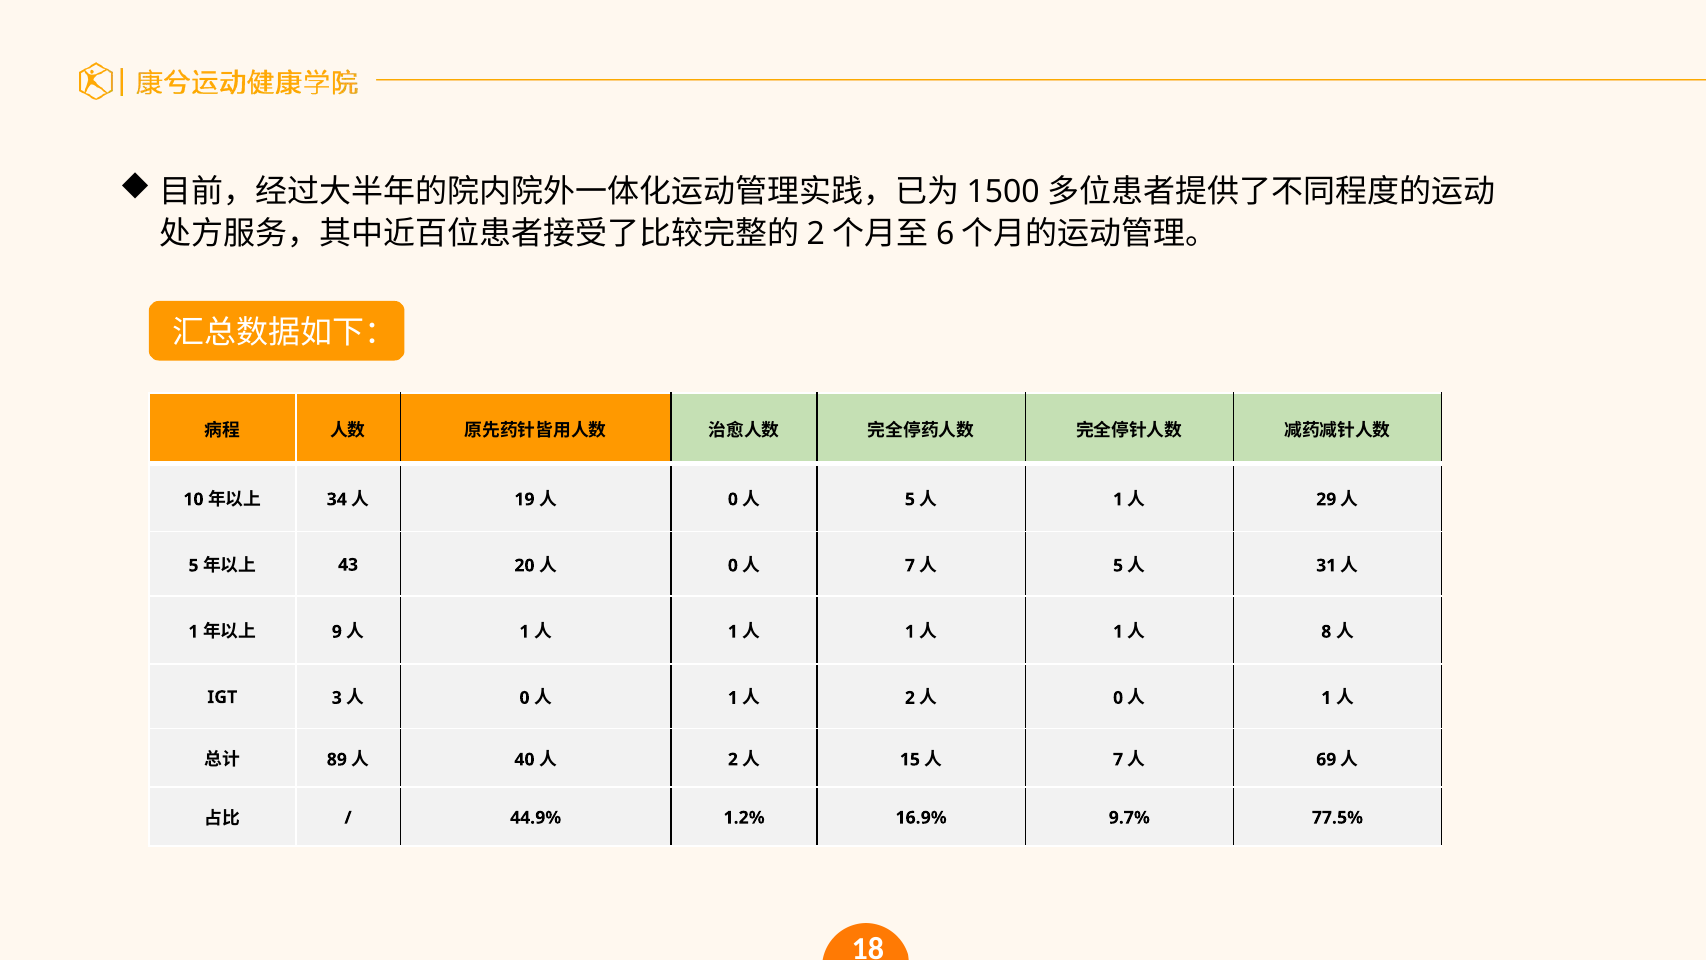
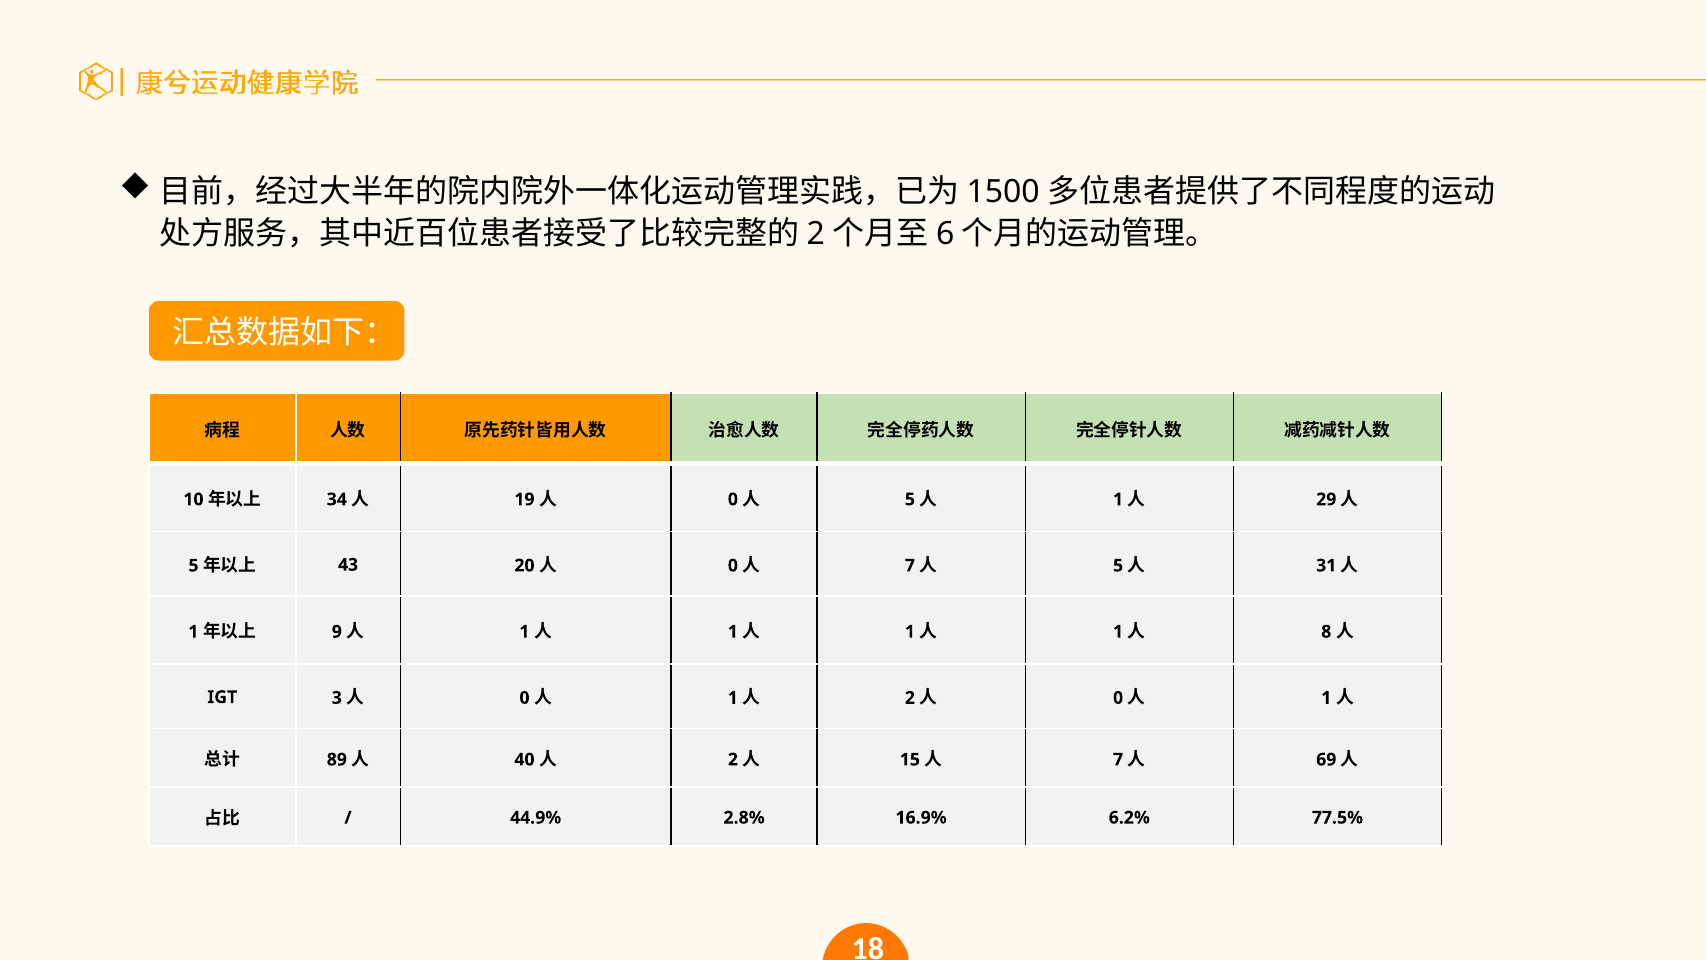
1.2%: 1.2% -> 2.8%
9.7%: 9.7% -> 6.2%
